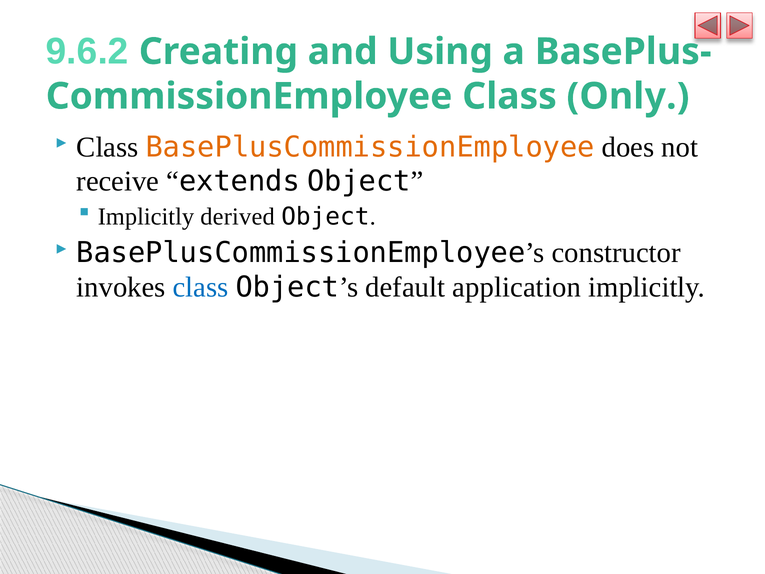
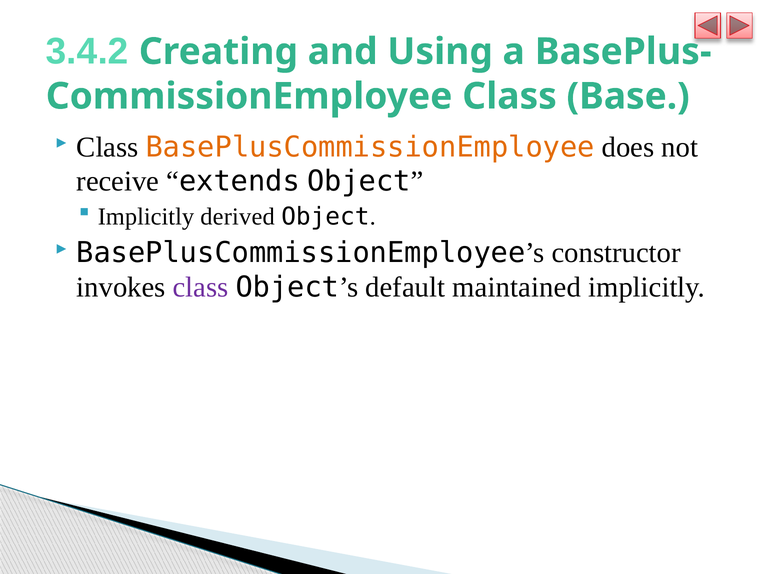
9.6.2: 9.6.2 -> 3.4.2
Only: Only -> Base
class at (201, 287) colour: blue -> purple
application: application -> maintained
